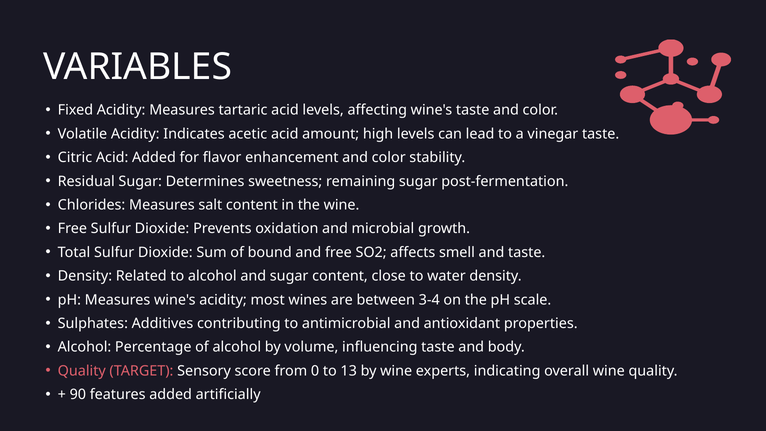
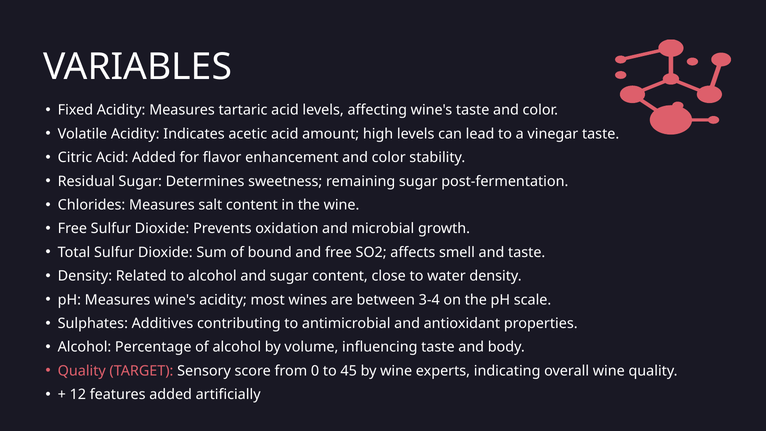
13: 13 -> 45
90: 90 -> 12
